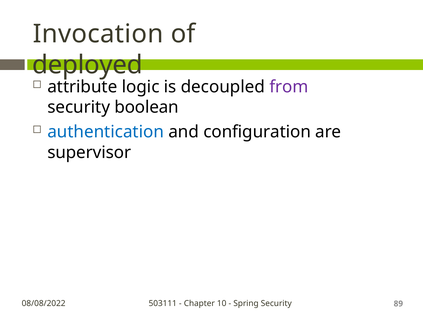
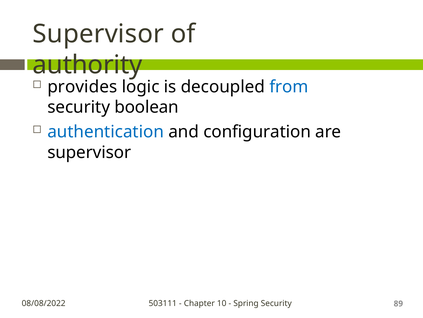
Invocation at (98, 34): Invocation -> Supervisor
deployed: deployed -> authority
attribute: attribute -> provides
from colour: purple -> blue
